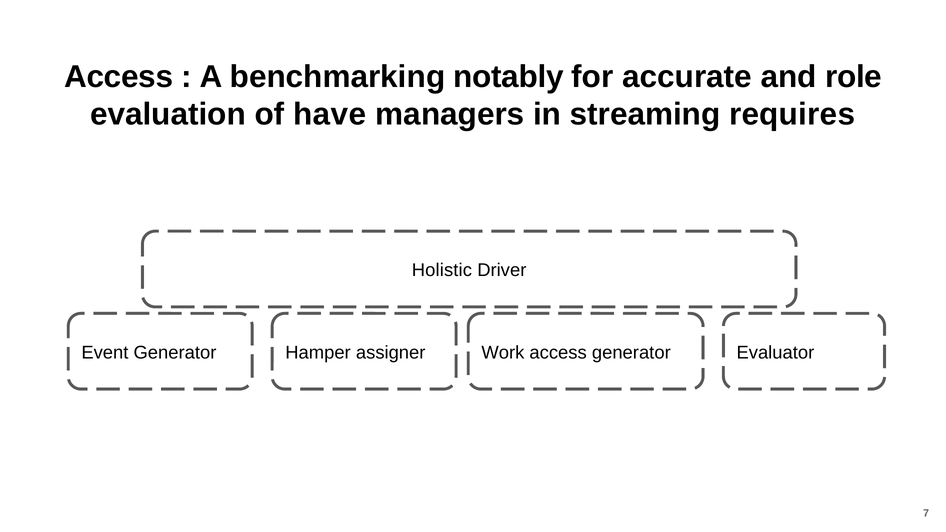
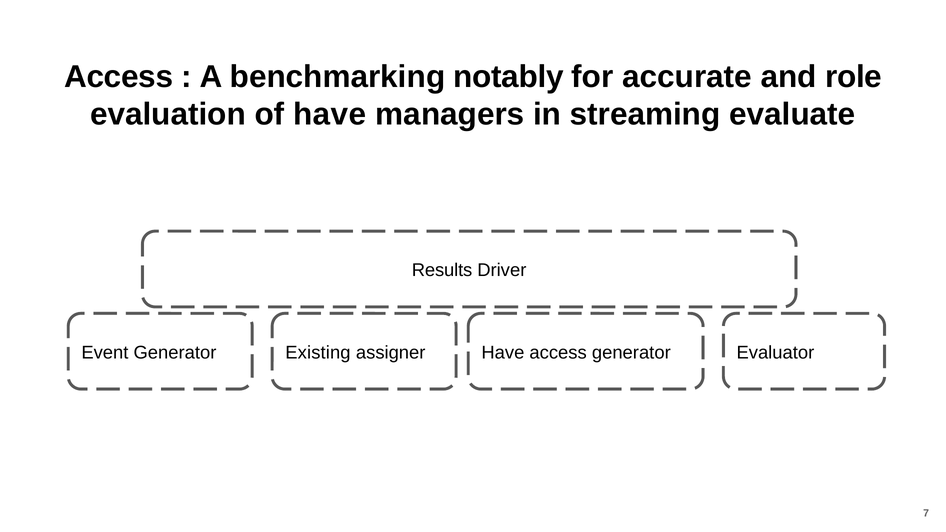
requires: requires -> evaluate
Holistic: Holistic -> Results
Hamper: Hamper -> Existing
assigner Work: Work -> Have
